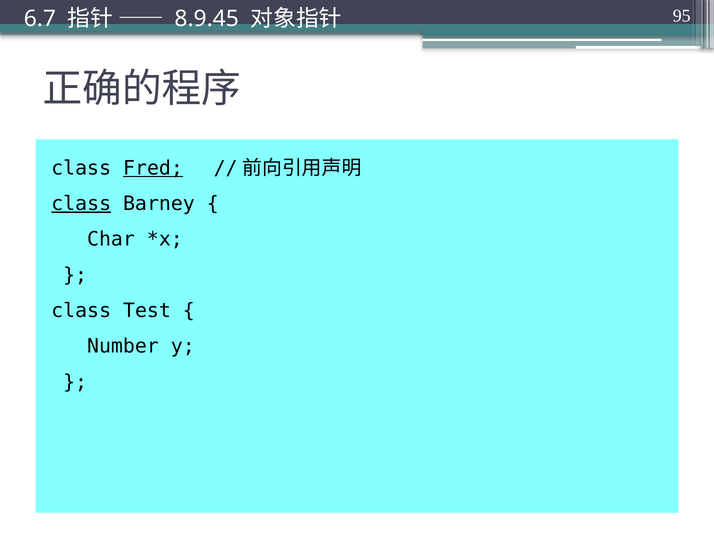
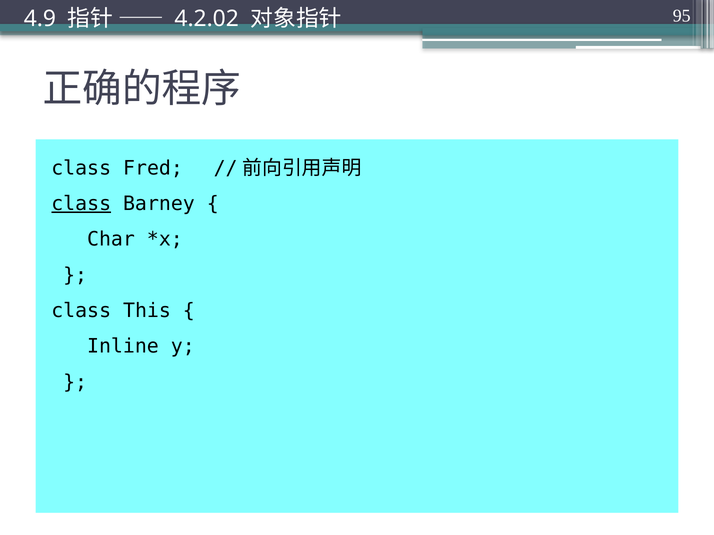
6.7: 6.7 -> 4.9
8.9.45: 8.9.45 -> 4.2.02
Fred underline: present -> none
Test: Test -> This
Number: Number -> Inline
